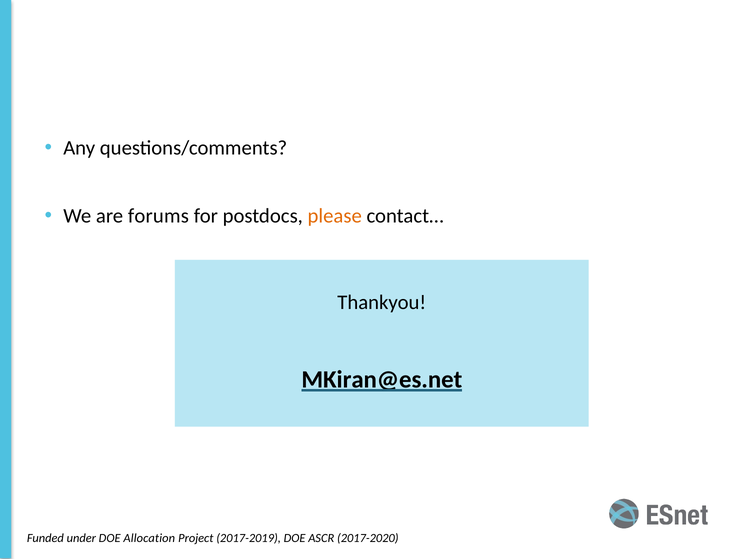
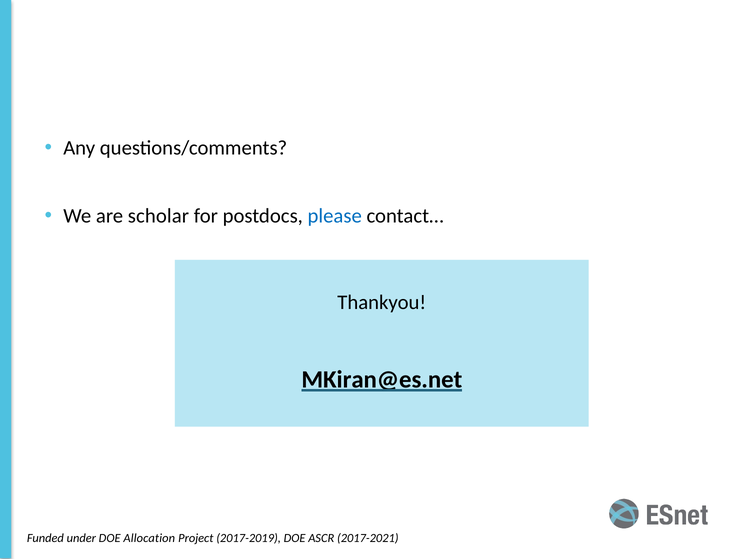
forums: forums -> scholar
please colour: orange -> blue
2017-2020: 2017-2020 -> 2017-2021
